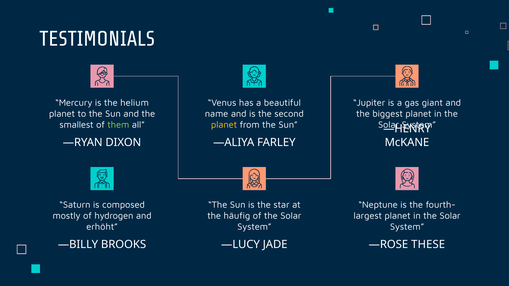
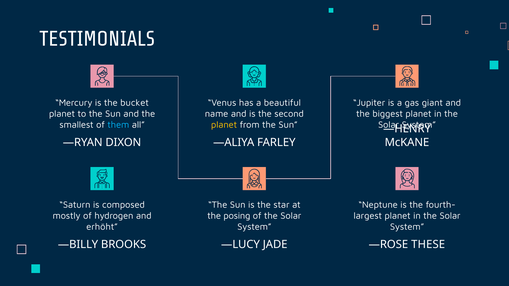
helium: helium -> bucket
them colour: light green -> light blue
häufig: häufig -> posing
